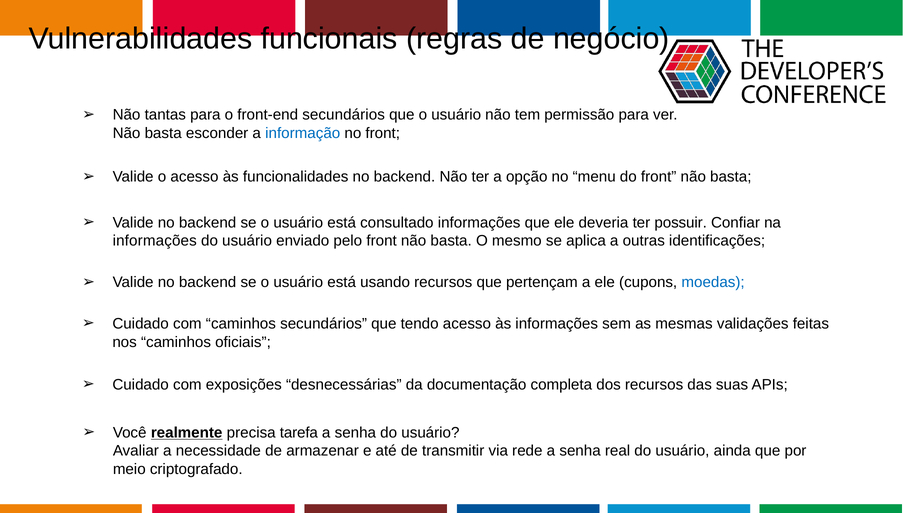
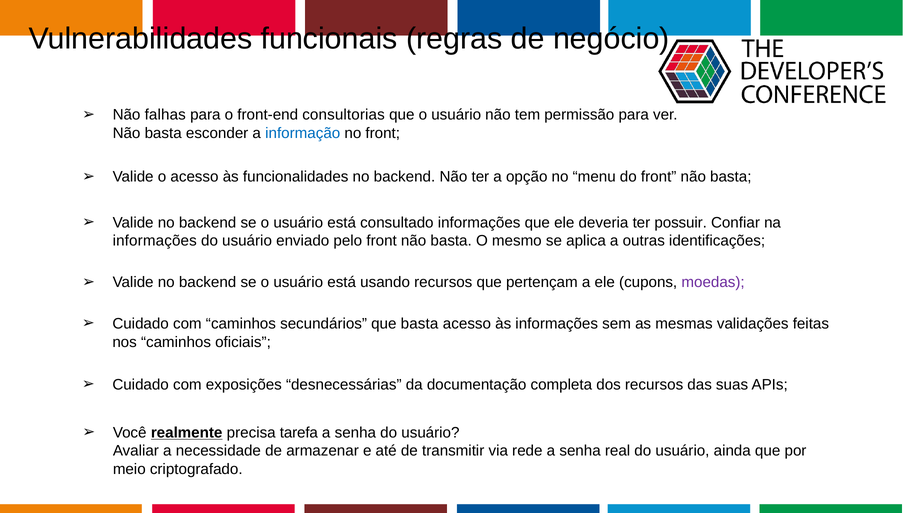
tantas: tantas -> falhas
front-end secundários: secundários -> consultorias
moedas colour: blue -> purple
que tendo: tendo -> basta
